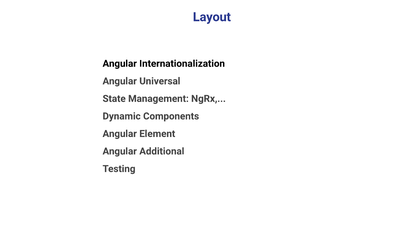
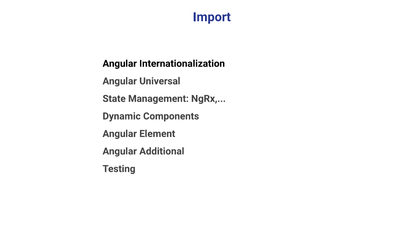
Layout: Layout -> Import
